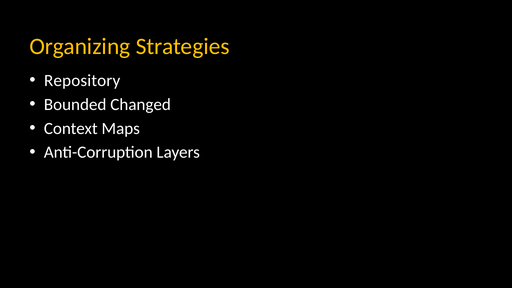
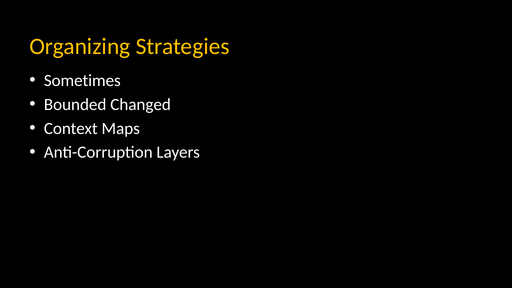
Repository: Repository -> Sometimes
